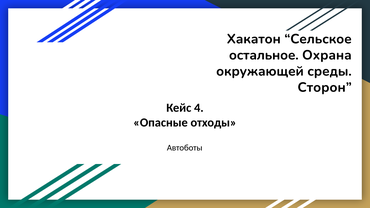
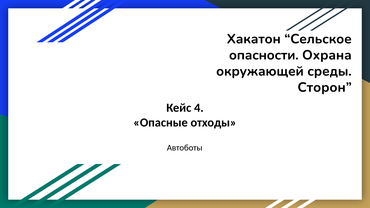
остальное: остальное -> опасности
